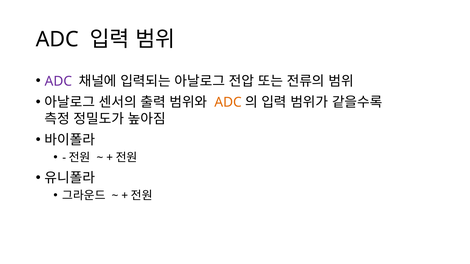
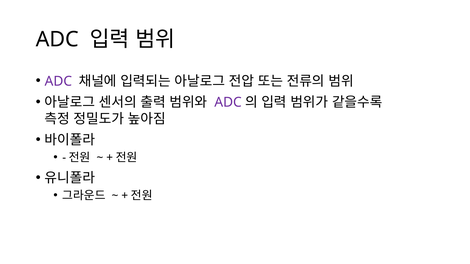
ADC at (228, 103) colour: orange -> purple
